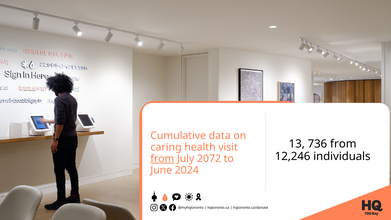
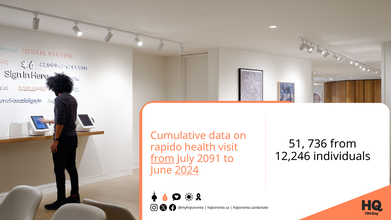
13: 13 -> 51
caring: caring -> rapido
2072: 2072 -> 2091
2024 underline: none -> present
